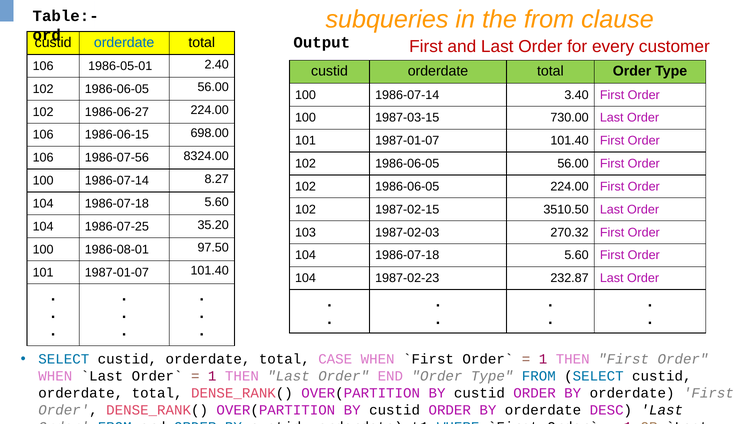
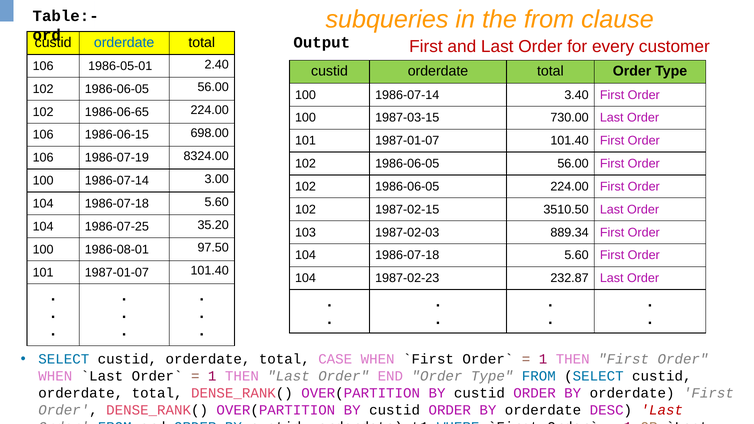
1986-06-27: 1986-06-27 -> 1986-06-65
1986-07-56: 1986-07-56 -> 1986-07-19
8.27: 8.27 -> 3.00
270.32: 270.32 -> 889.34
Last at (662, 410) colour: black -> red
